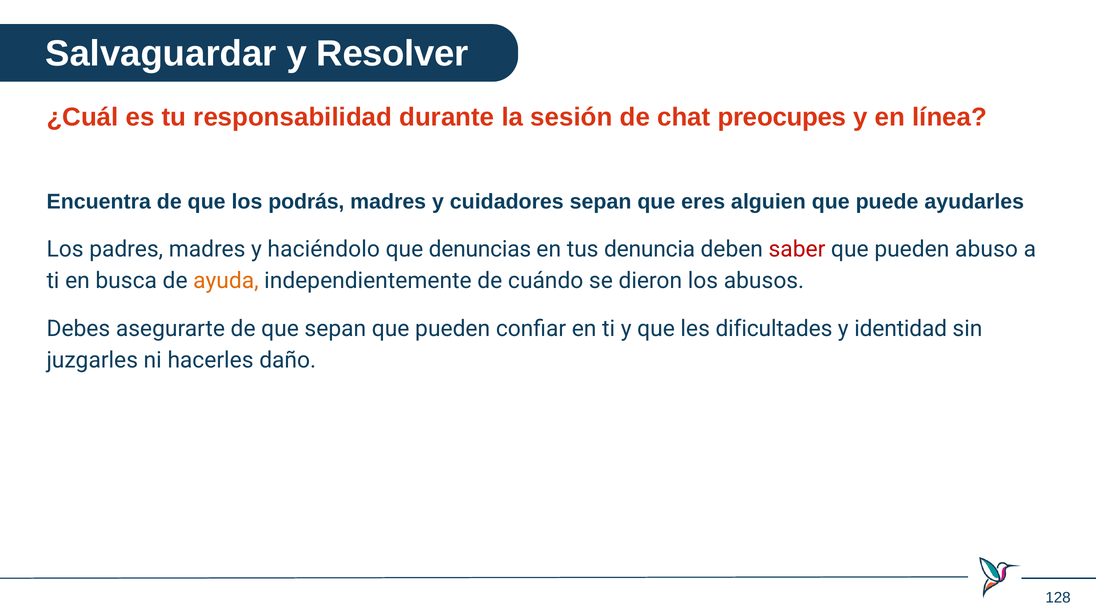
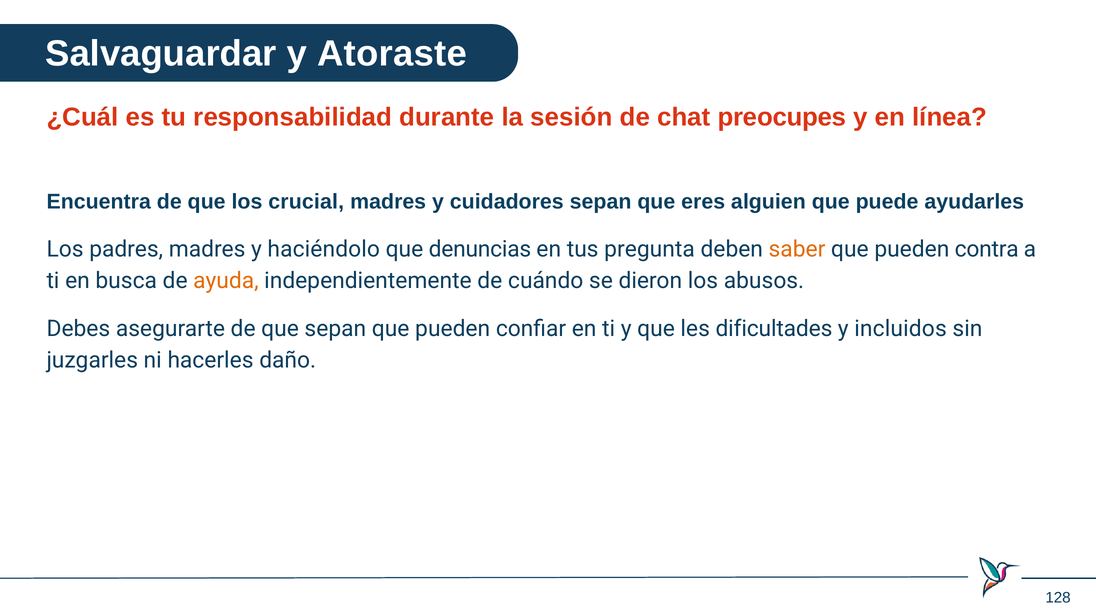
Resolver: Resolver -> Atoraste
podrás: podrás -> crucial
denuncia: denuncia -> pregunta
saber colour: red -> orange
abuso: abuso -> contra
identidad: identidad -> incluidos
